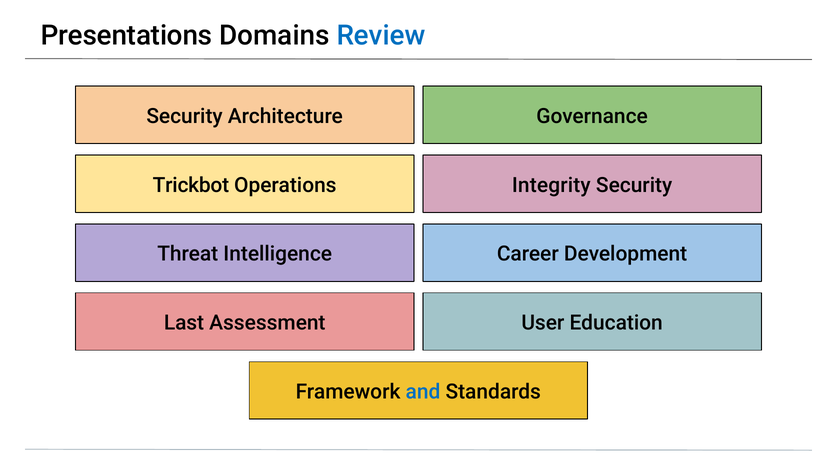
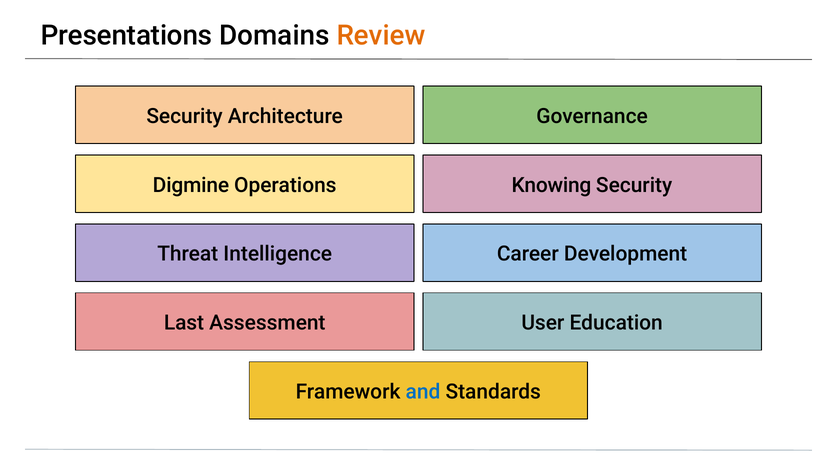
Review colour: blue -> orange
Trickbot: Trickbot -> Digmine
Integrity: Integrity -> Knowing
